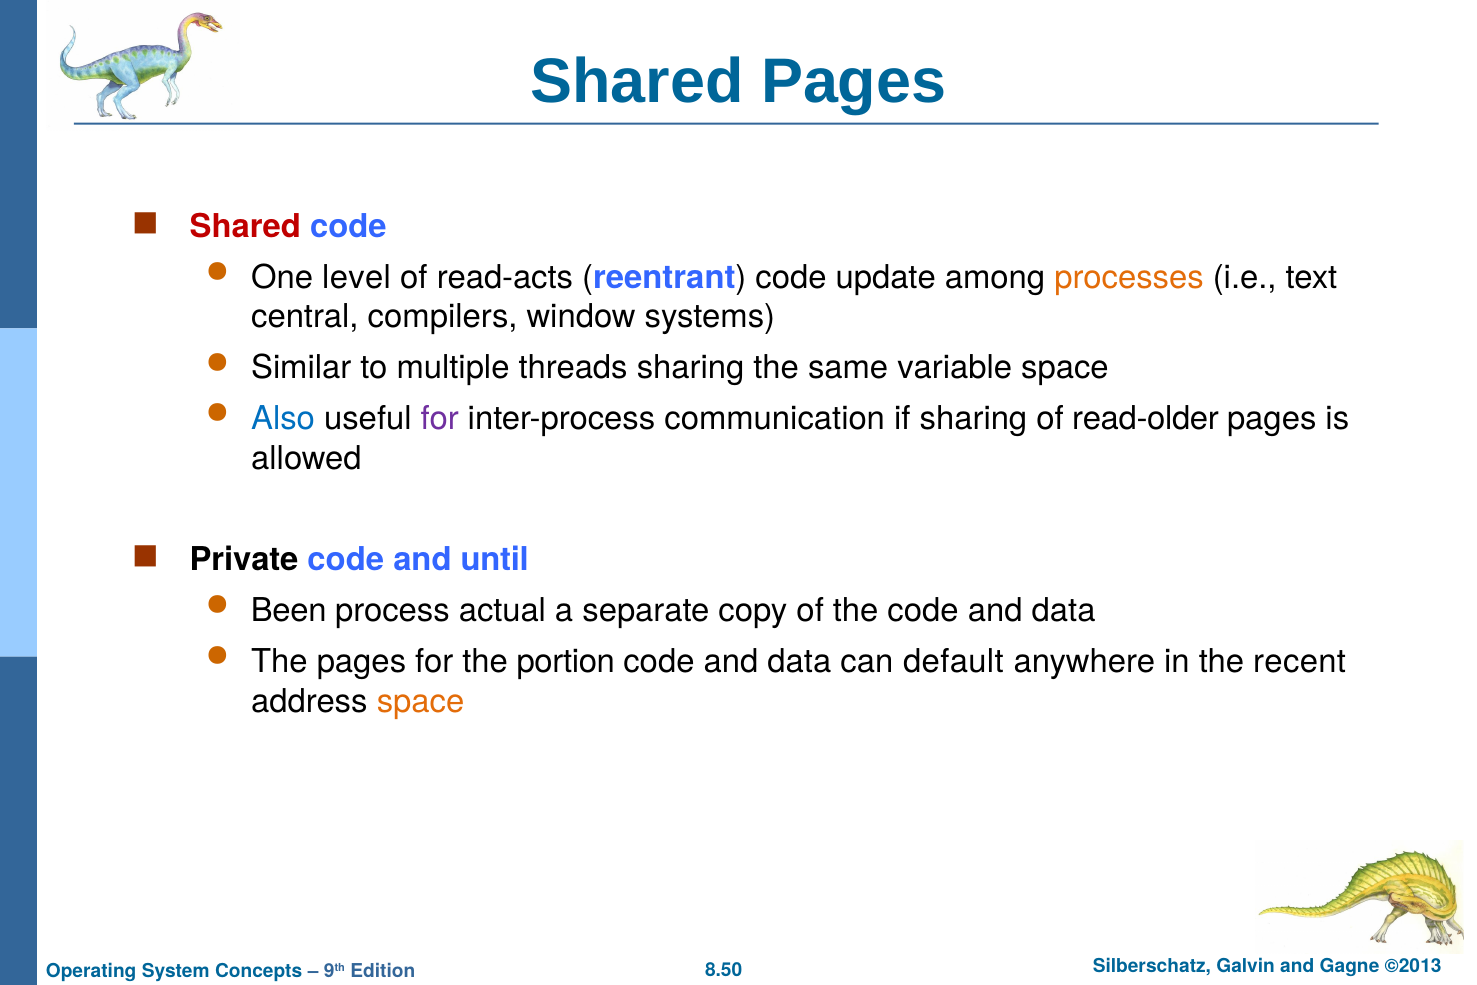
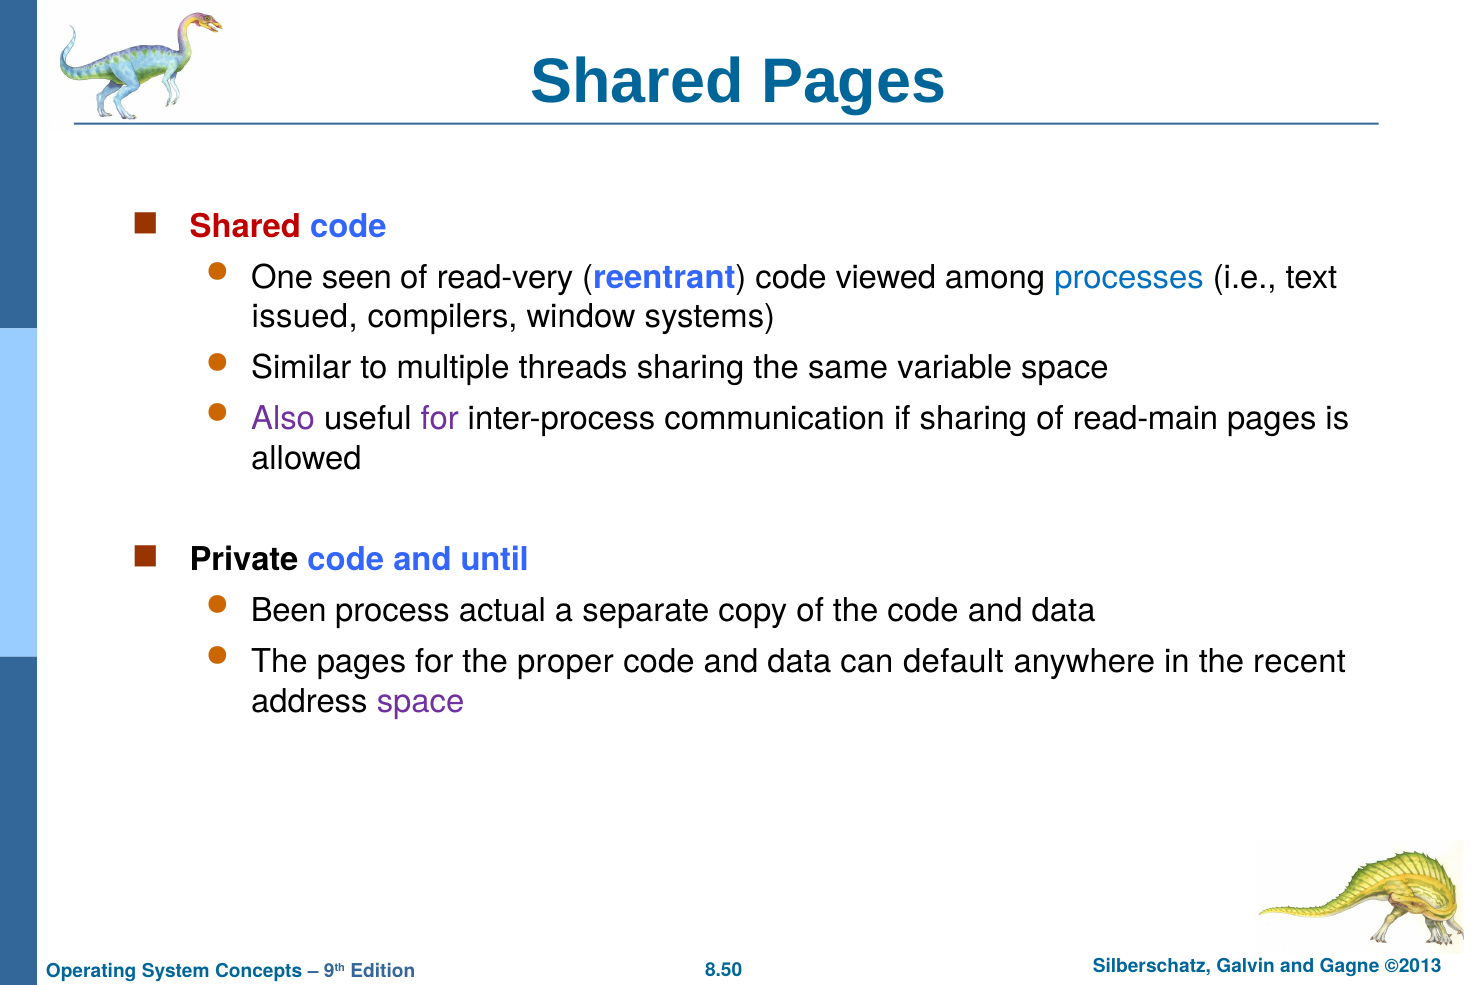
level: level -> seen
read-acts: read-acts -> read-very
update: update -> viewed
processes colour: orange -> blue
central: central -> issued
Also colour: blue -> purple
read-older: read-older -> read-main
portion: portion -> proper
space at (421, 701) colour: orange -> purple
